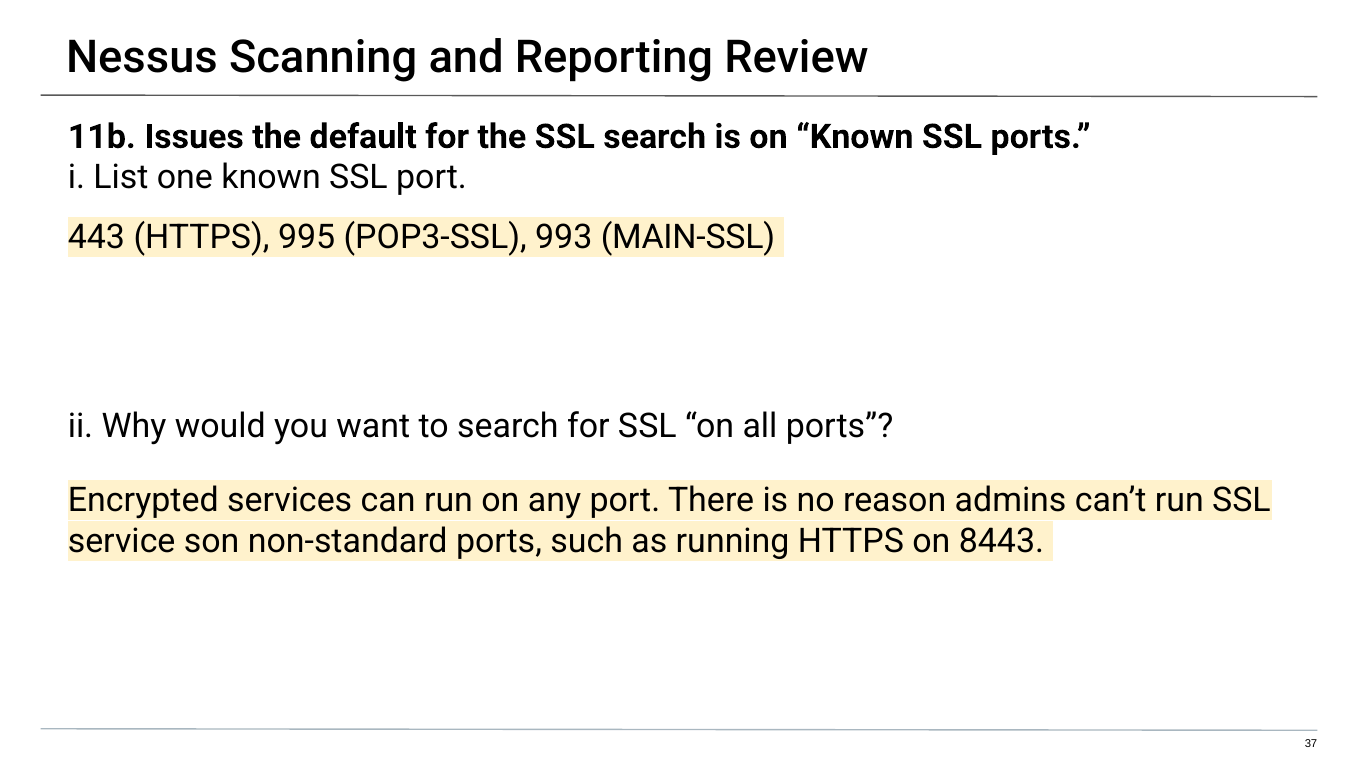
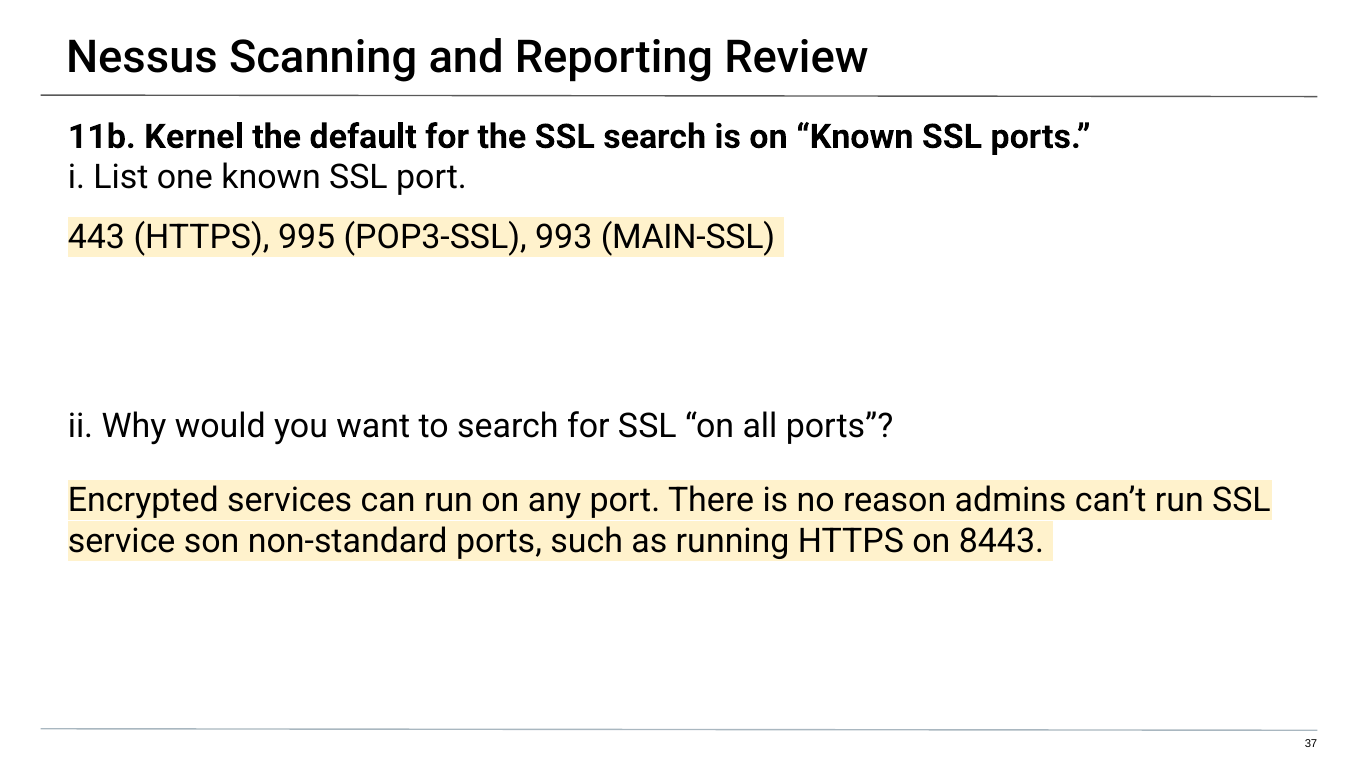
Issues: Issues -> Kernel
